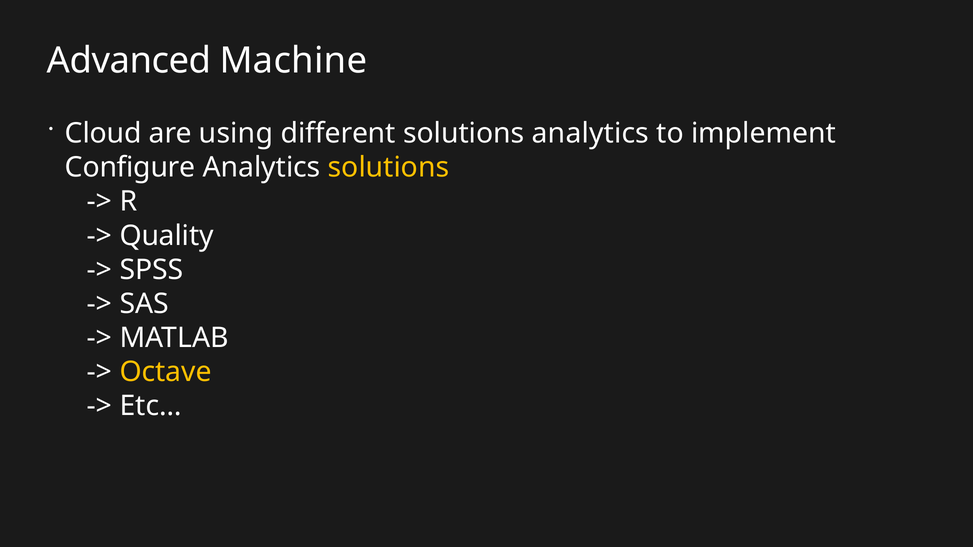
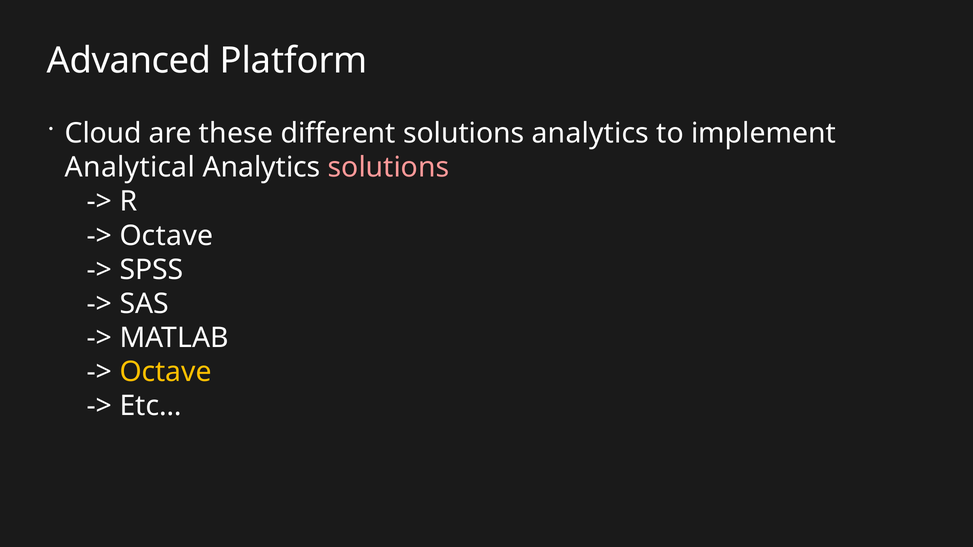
Machine: Machine -> Platform
using: using -> these
Configure: Configure -> Analytical
solutions at (389, 168) colour: yellow -> pink
Quality at (167, 236): Quality -> Octave
